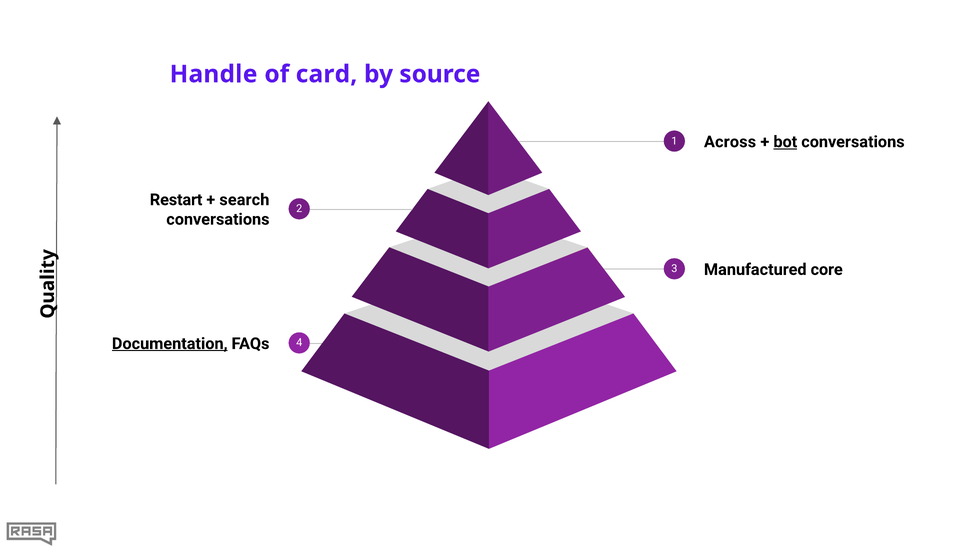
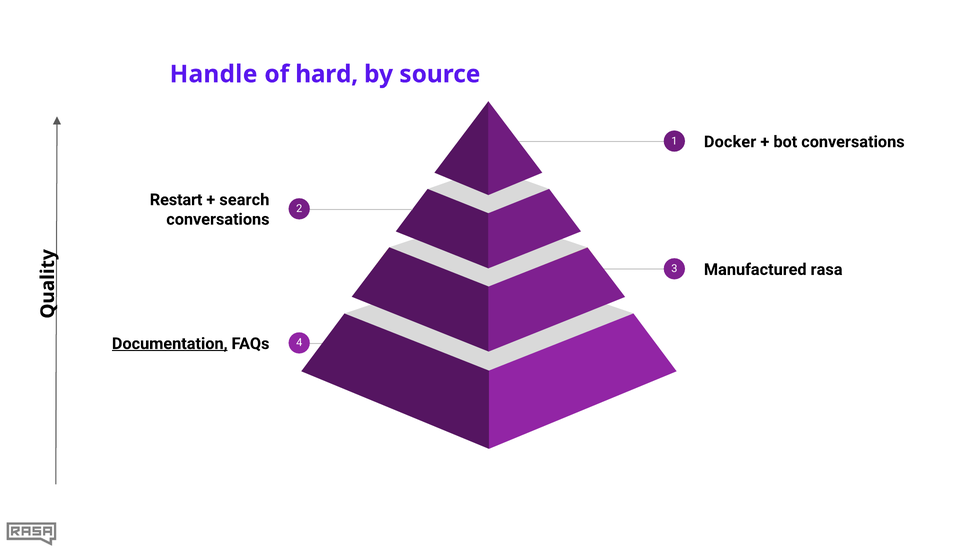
card: card -> hard
Across: Across -> Docker
bot underline: present -> none
core: core -> rasa
